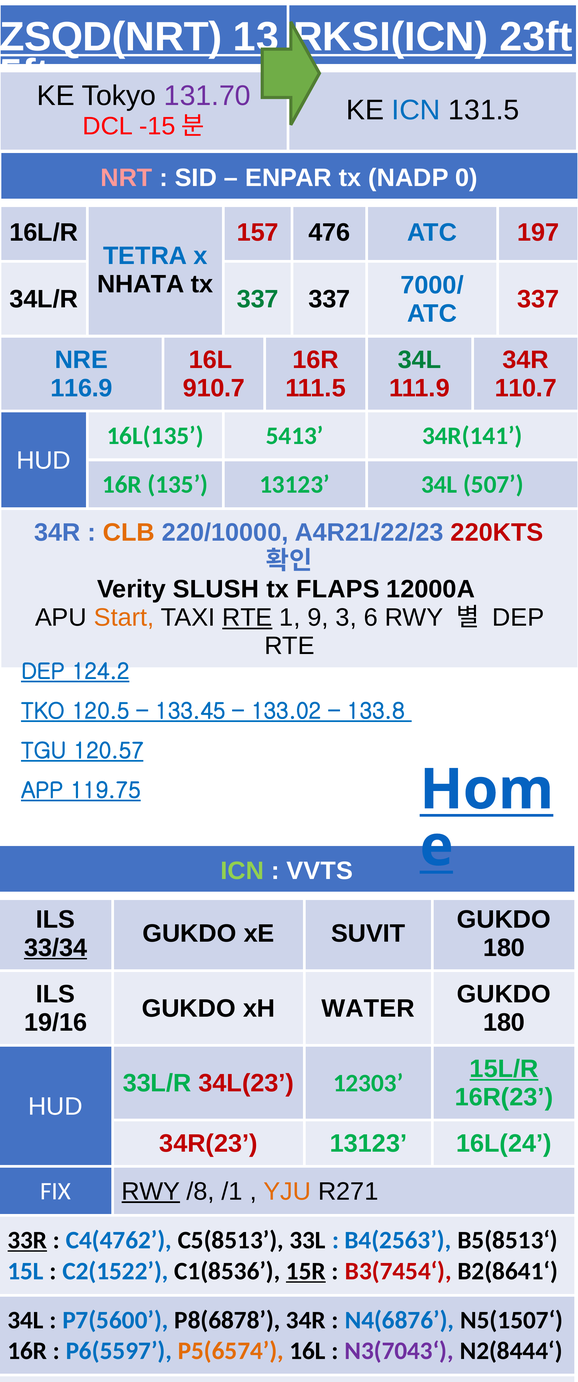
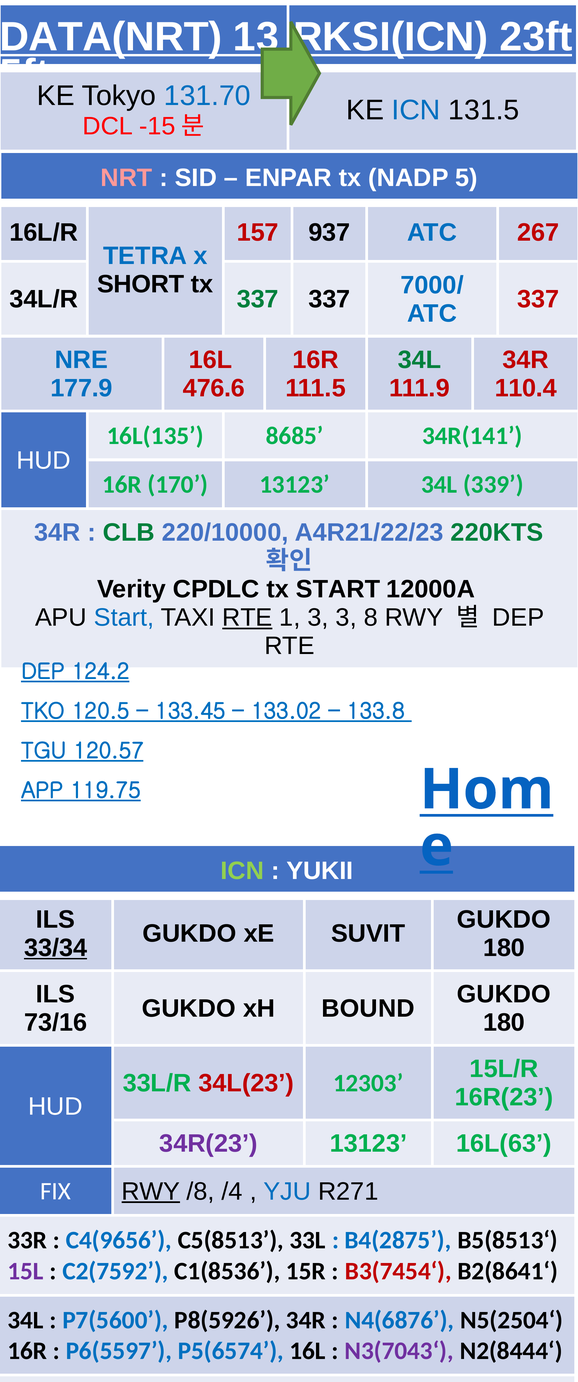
ZSQD(NRT: ZSQD(NRT -> DATA(NRT
131.70 colour: purple -> blue
0: 0 -> 5
476: 476 -> 937
197: 197 -> 267
NHATA: NHATA -> SHORT
116.9: 116.9 -> 177.9
910.7: 910.7 -> 476.6
110.7: 110.7 -> 110.4
5413: 5413 -> 8685
135: 135 -> 170
507: 507 -> 339
CLB colour: orange -> green
220KTS colour: red -> green
SLUSH: SLUSH -> CPDLC
tx FLAPS: FLAPS -> START
Start at (124, 618) colour: orange -> blue
1 9: 9 -> 3
6: 6 -> 8
VVTS: VVTS -> YUKII
WATER: WATER -> BOUND
19/16: 19/16 -> 73/16
15L/R underline: present -> none
34R(23 colour: red -> purple
16L(24: 16L(24 -> 16L(63
/1: /1 -> /4
YJU colour: orange -> blue
33R underline: present -> none
C4(4762: C4(4762 -> C4(9656
B4(2563: B4(2563 -> B4(2875
15L colour: blue -> purple
C2(1522: C2(1522 -> C2(7592
15R underline: present -> none
P8(6878: P8(6878 -> P8(5926
N5(1507‘: N5(1507‘ -> N5(2504‘
P5(6574 colour: orange -> blue
